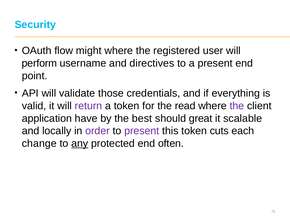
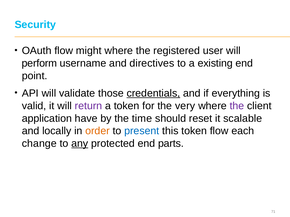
a present: present -> existing
credentials underline: none -> present
read: read -> very
best: best -> time
great: great -> reset
order colour: purple -> orange
present at (142, 131) colour: purple -> blue
token cuts: cuts -> flow
often: often -> parts
